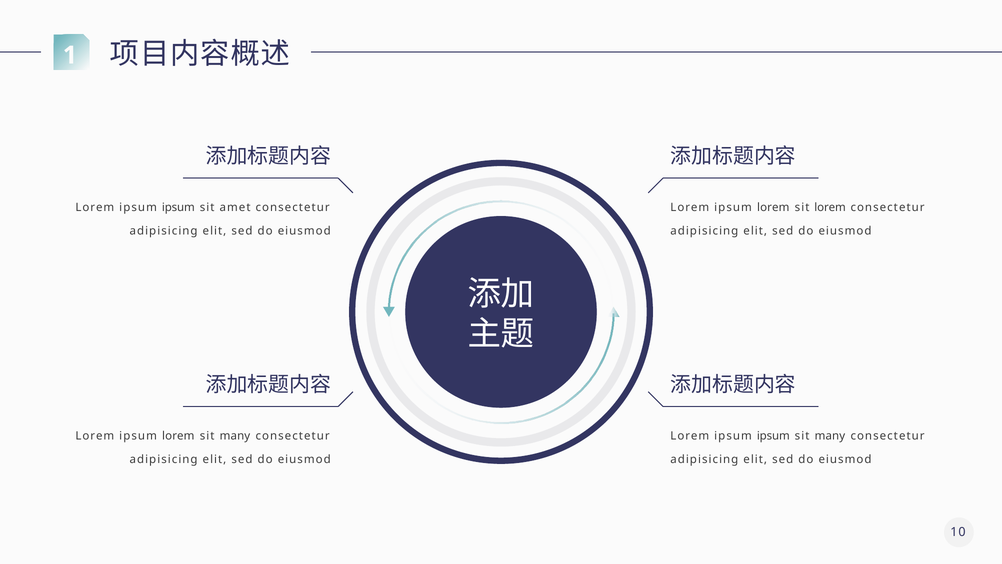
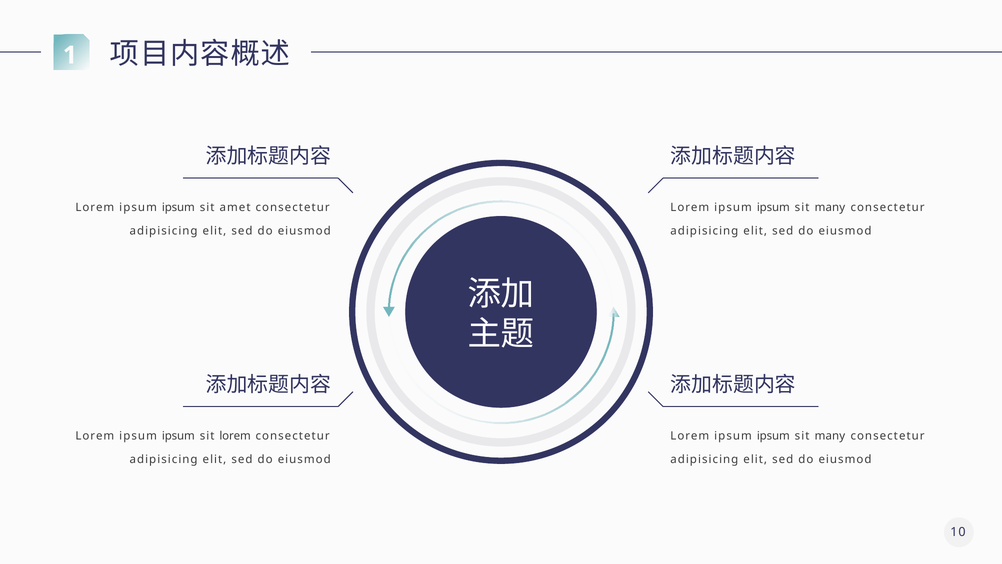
lorem at (773, 207): lorem -> ipsum
lorem at (830, 207): lorem -> many
lorem at (178, 436): lorem -> ipsum
many at (235, 436): many -> lorem
